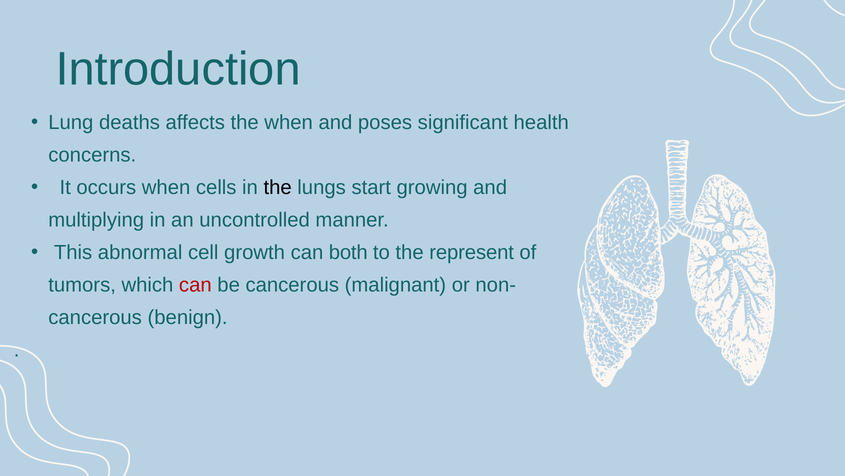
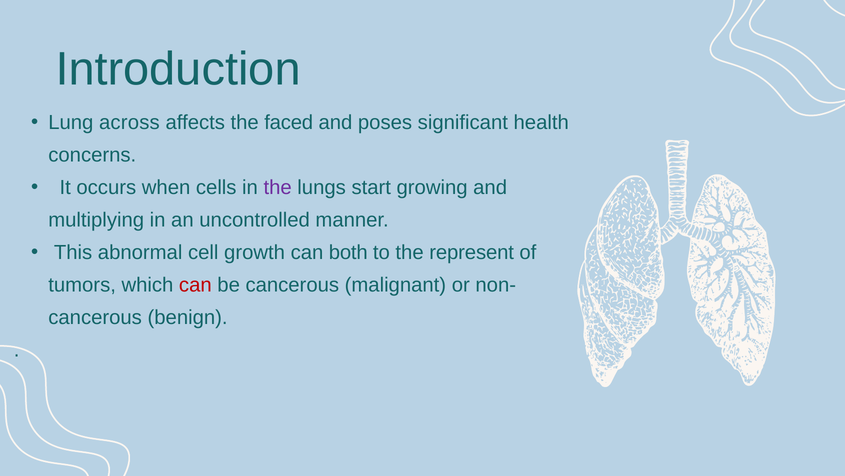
deaths: deaths -> across
the when: when -> faced
the at (278, 187) colour: black -> purple
